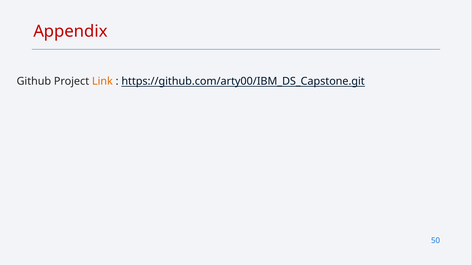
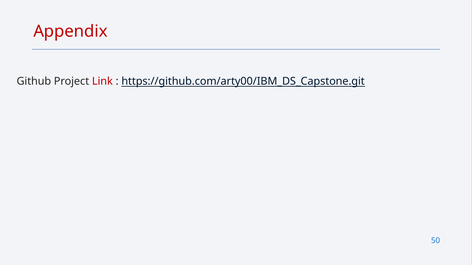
Link colour: orange -> red
